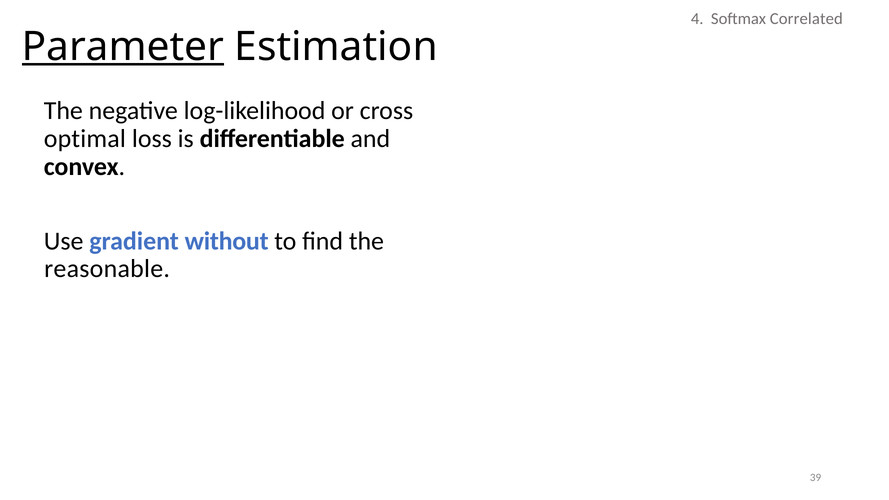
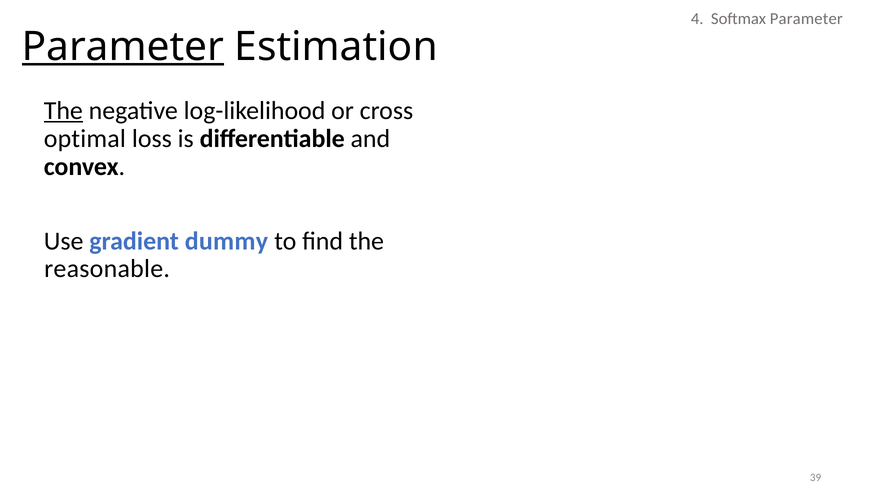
Softmax Correlated: Correlated -> Parameter
The at (63, 111) underline: none -> present
without: without -> dummy
